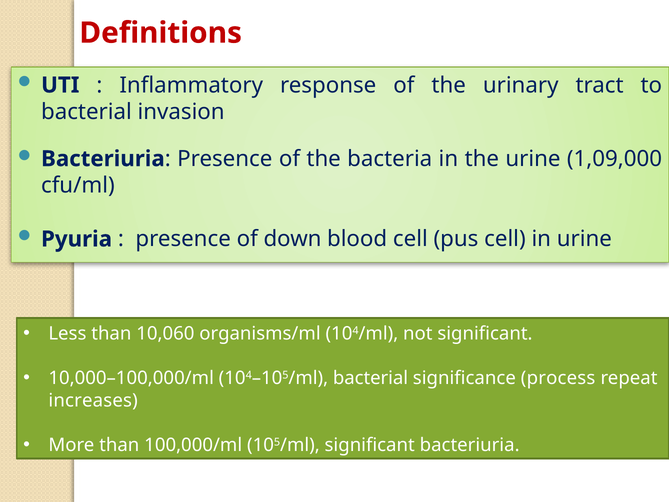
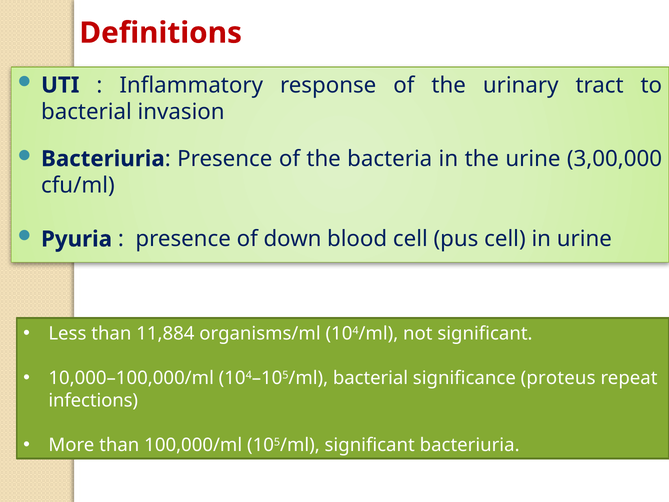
1,09,000: 1,09,000 -> 3,00,000
10,060: 10,060 -> 11,884
process: process -> proteus
increases: increases -> infections
